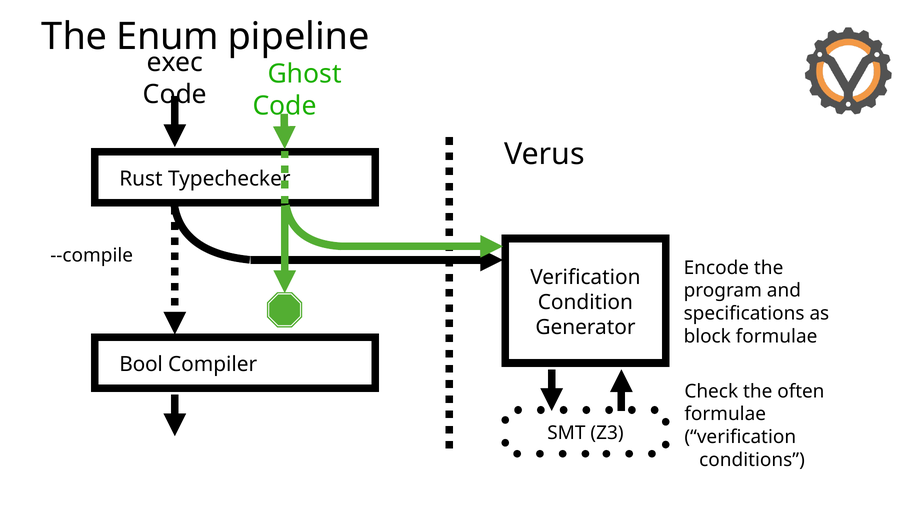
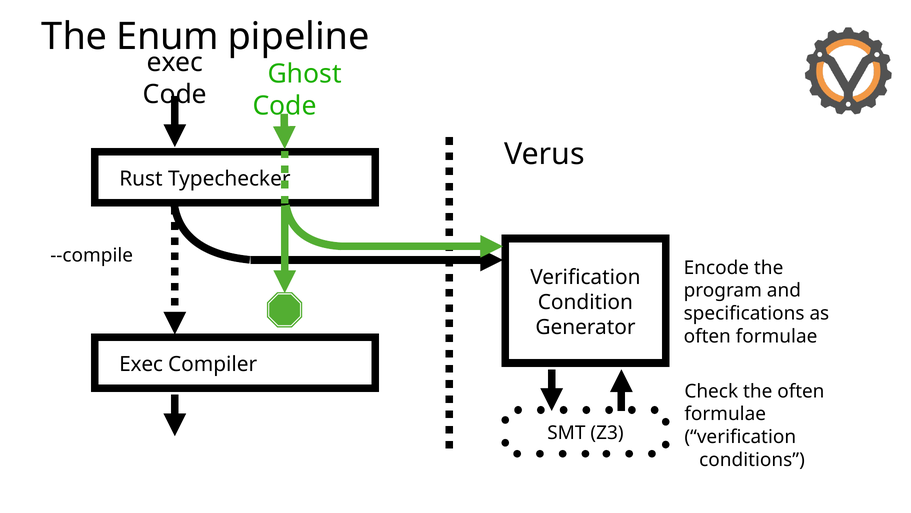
block at (707, 336): block -> often
Bool at (141, 364): Bool -> Exec
